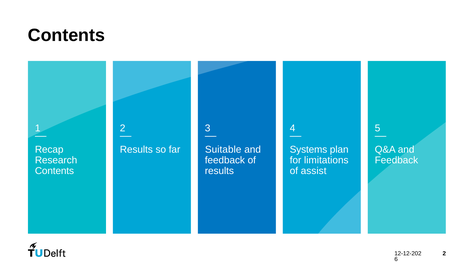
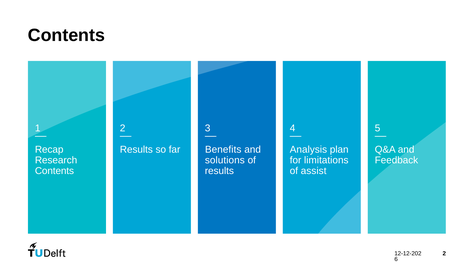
Suitable: Suitable -> Benefits
Systems: Systems -> Analysis
feedback at (225, 160): feedback -> solutions
